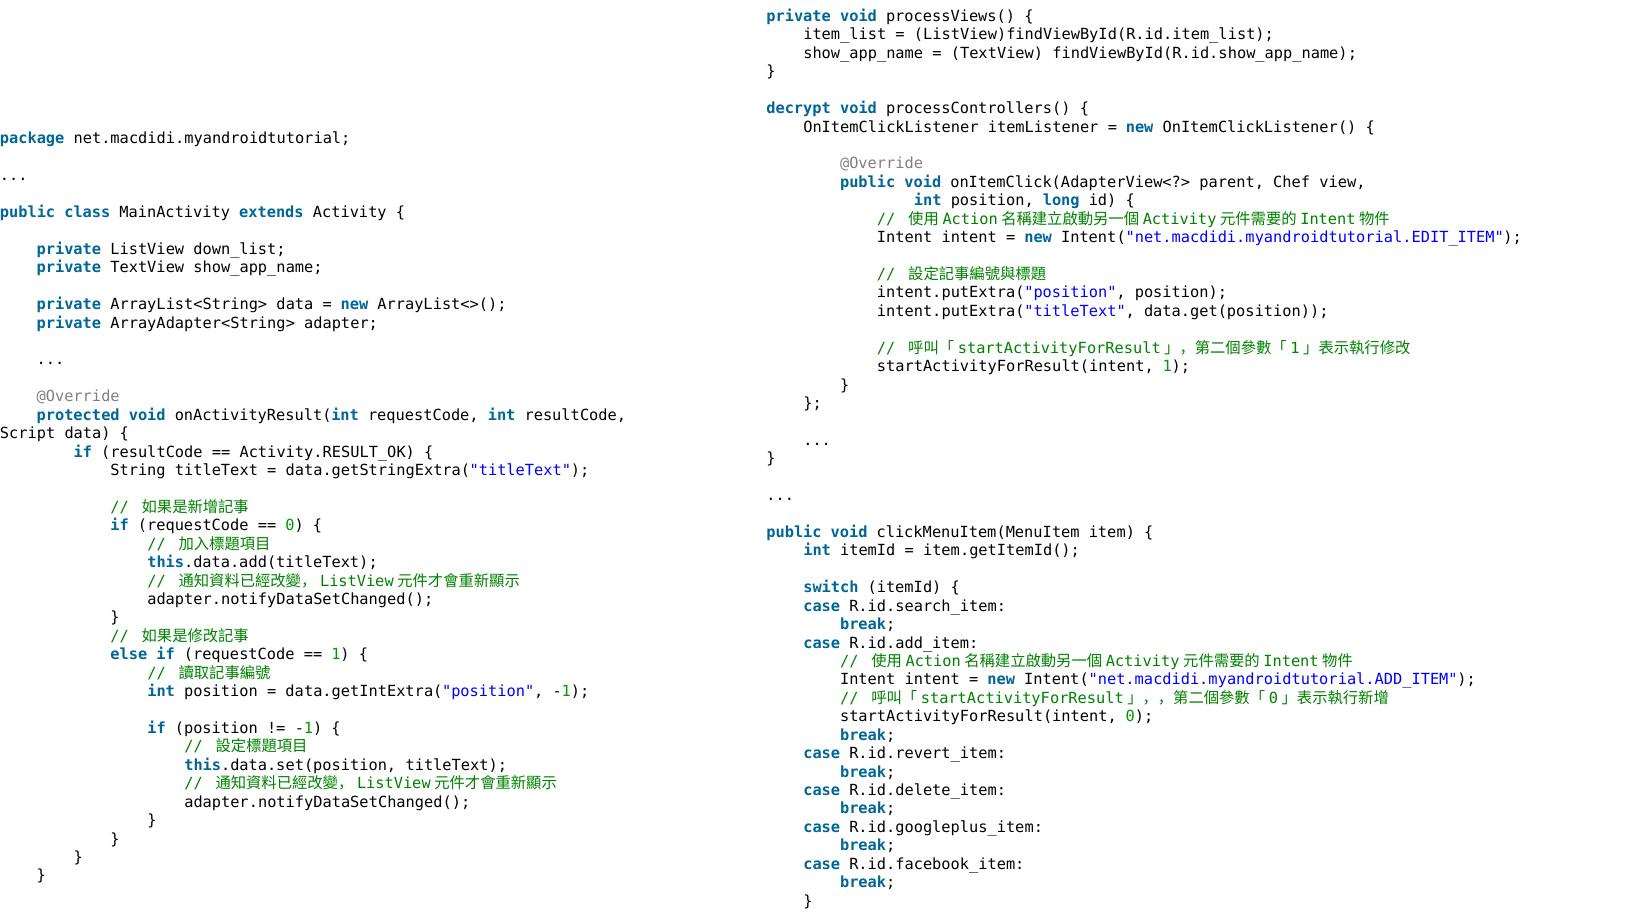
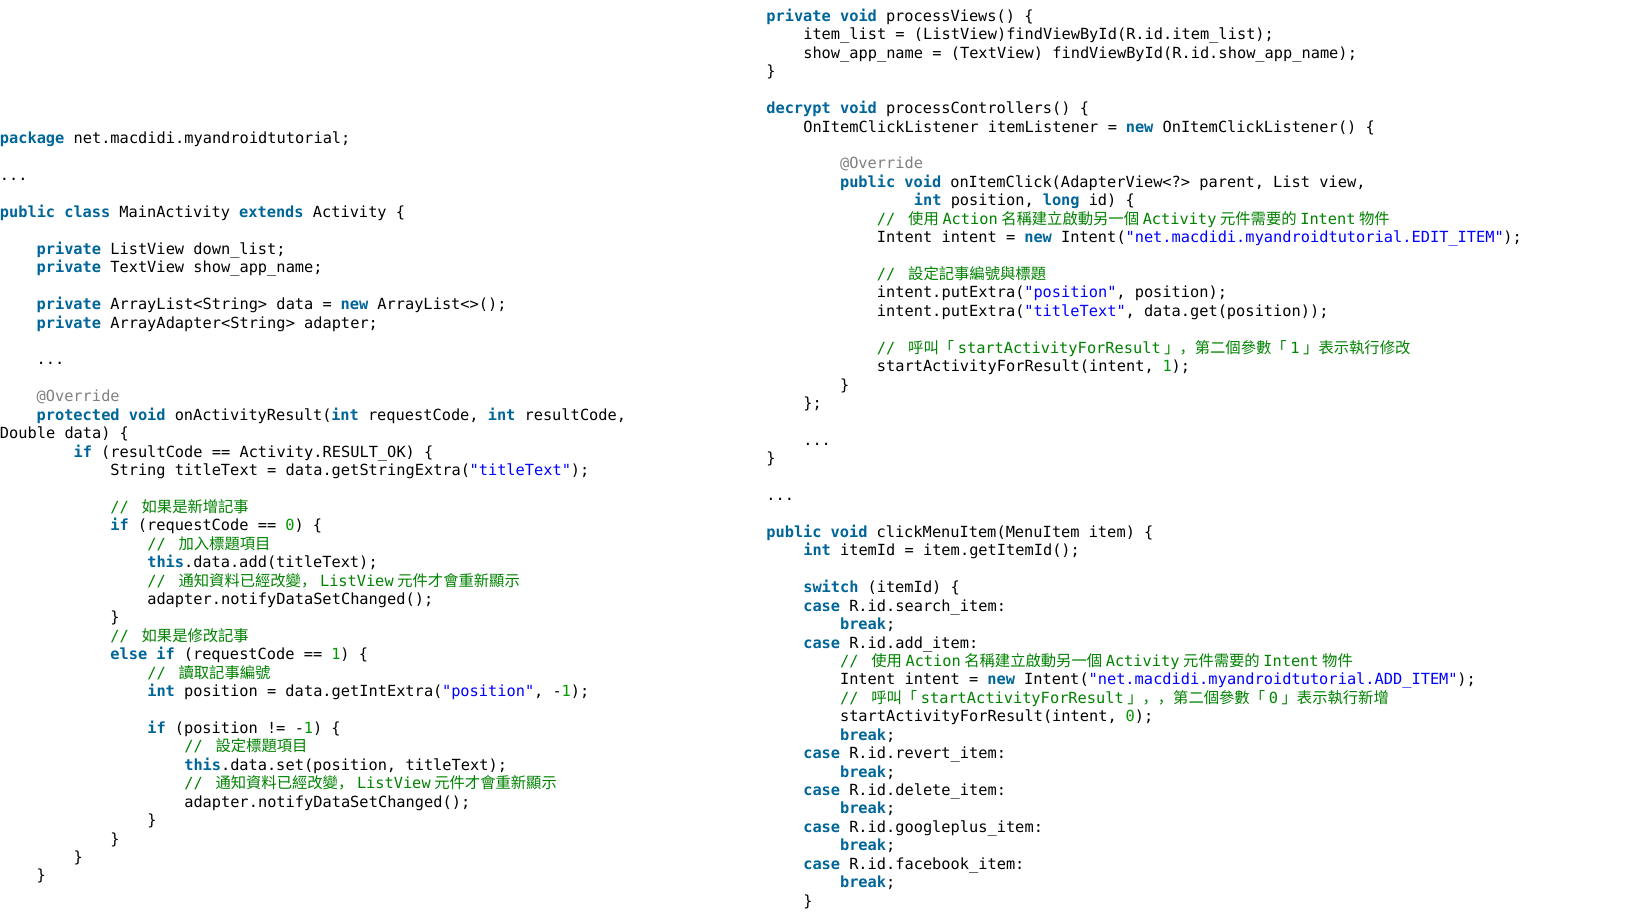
Chef: Chef -> List
Script: Script -> Double
